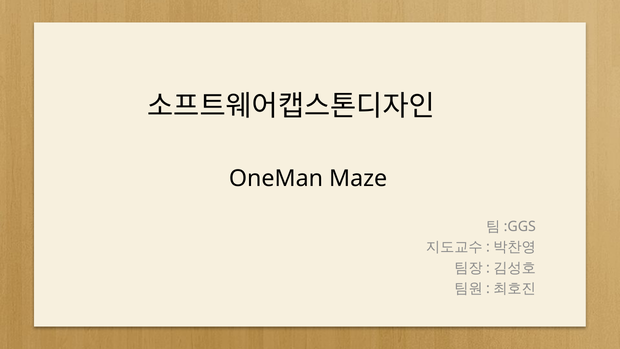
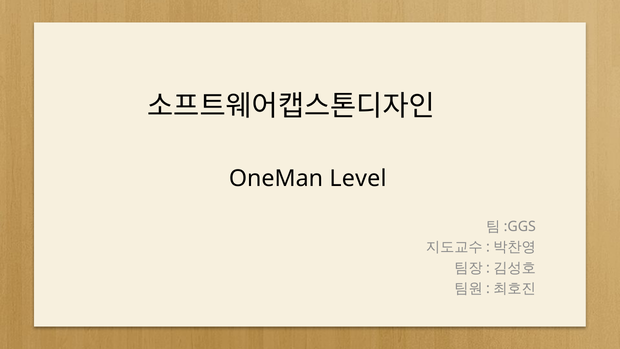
Maze: Maze -> Level
